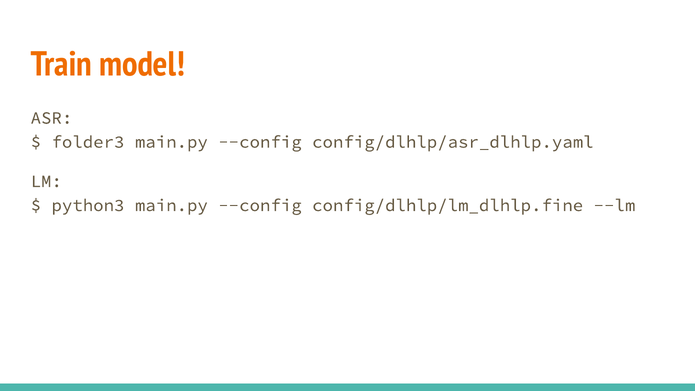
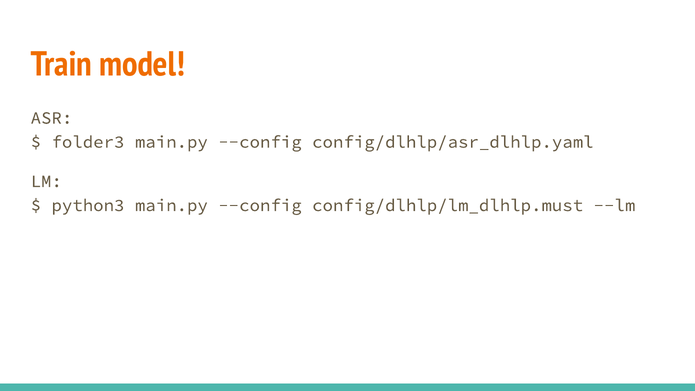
config/dlhlp/lm_dlhlp.fine: config/dlhlp/lm_dlhlp.fine -> config/dlhlp/lm_dlhlp.must
